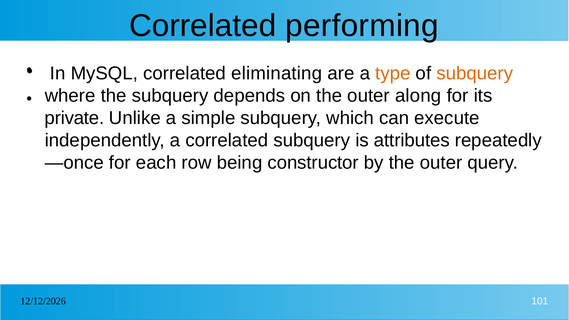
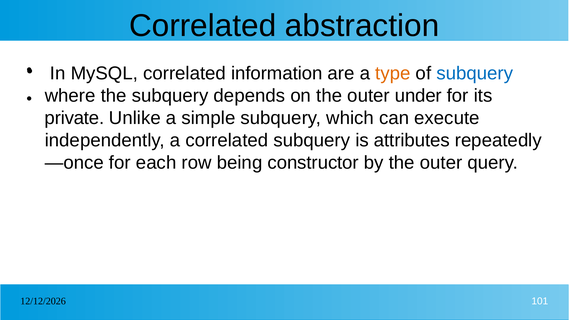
performing: performing -> abstraction
eliminating: eliminating -> information
subquery at (475, 73) colour: orange -> blue
along: along -> under
